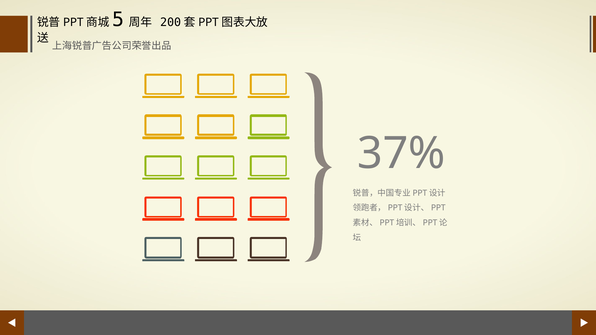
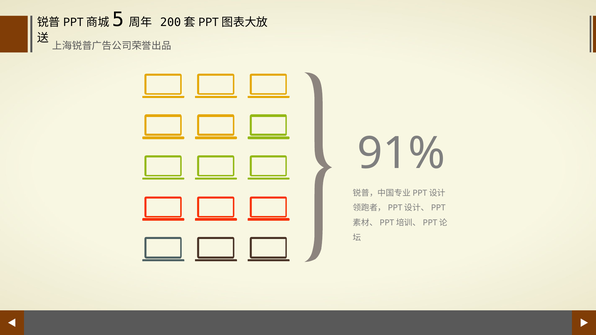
37%: 37% -> 91%
